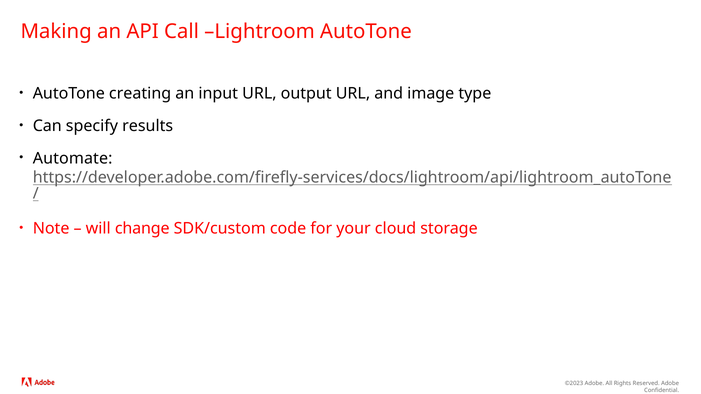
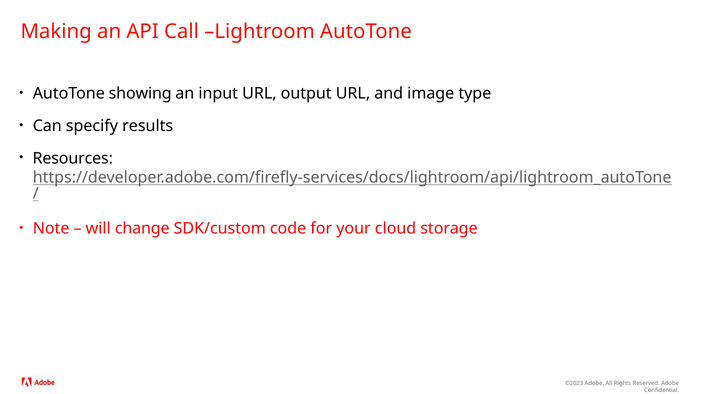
creating: creating -> showing
Automate: Automate -> Resources
